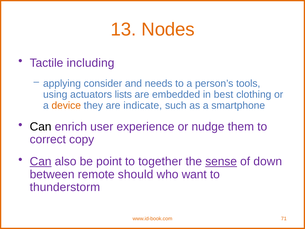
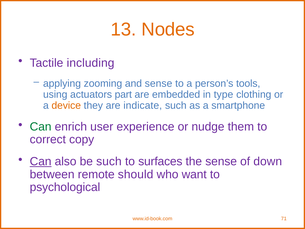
consider: consider -> zooming
and needs: needs -> sense
lists: lists -> part
best: best -> type
Can at (41, 127) colour: black -> green
be point: point -> such
together: together -> surfaces
sense at (221, 161) underline: present -> none
thunderstorm: thunderstorm -> psychological
